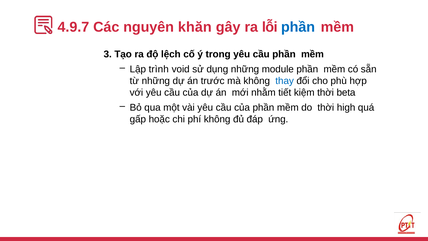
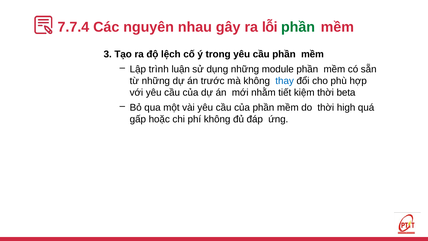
4.9.7: 4.9.7 -> 7.7.4
khăn: khăn -> nhau
phần at (298, 27) colour: blue -> green
void: void -> luận
